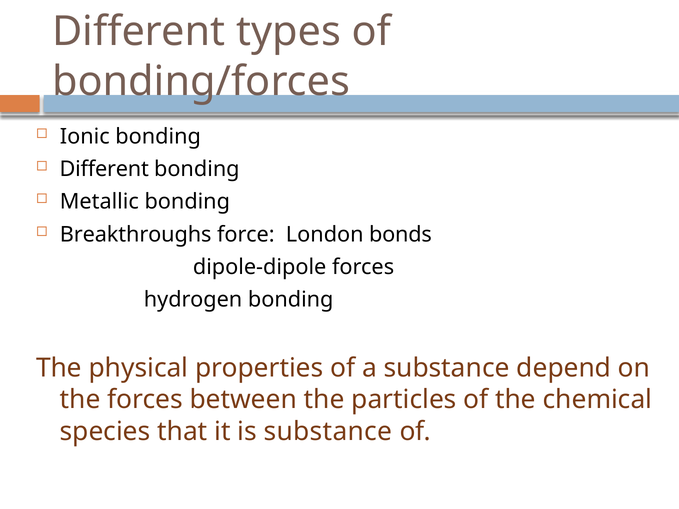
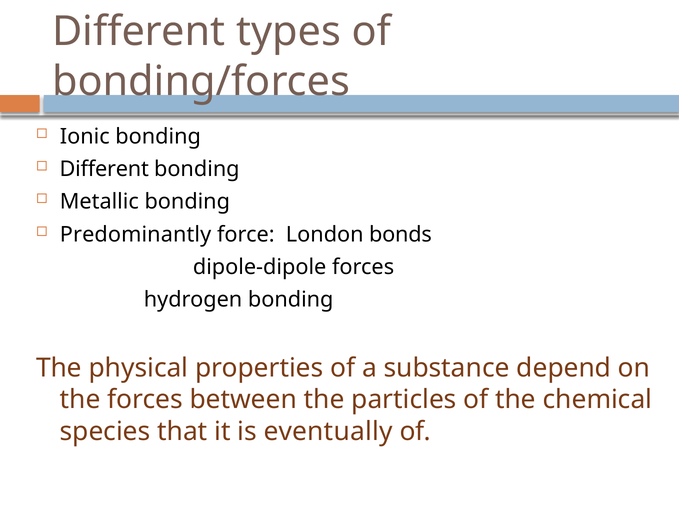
Breakthroughs: Breakthroughs -> Predominantly
is substance: substance -> eventually
